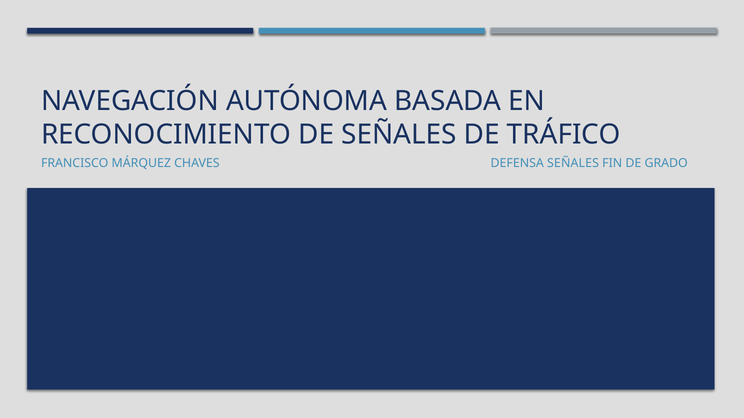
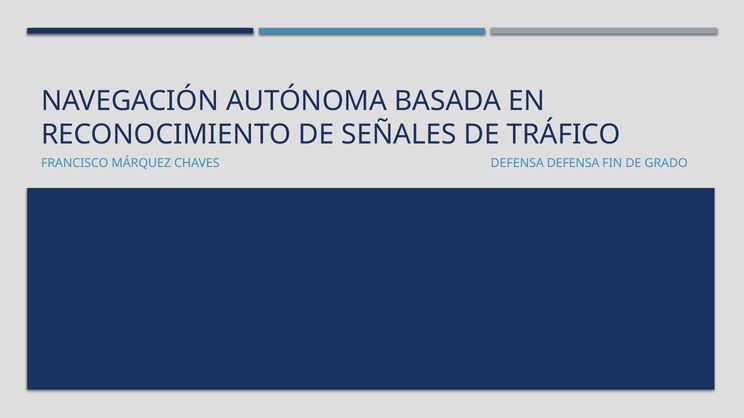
DEFENSA SEÑALES: SEÑALES -> DEFENSA
